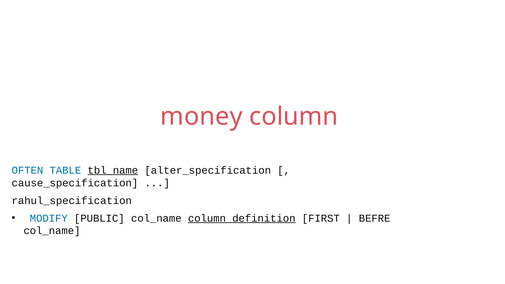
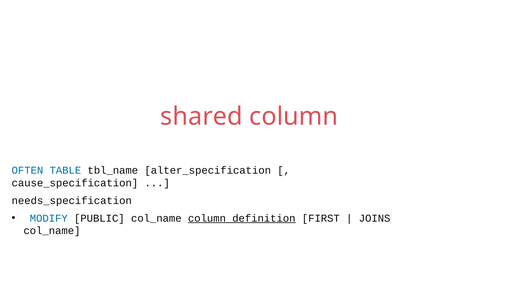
money: money -> shared
tbl_name underline: present -> none
rahul_specification: rahul_specification -> needs_specification
BEFRE: BEFRE -> JOINS
